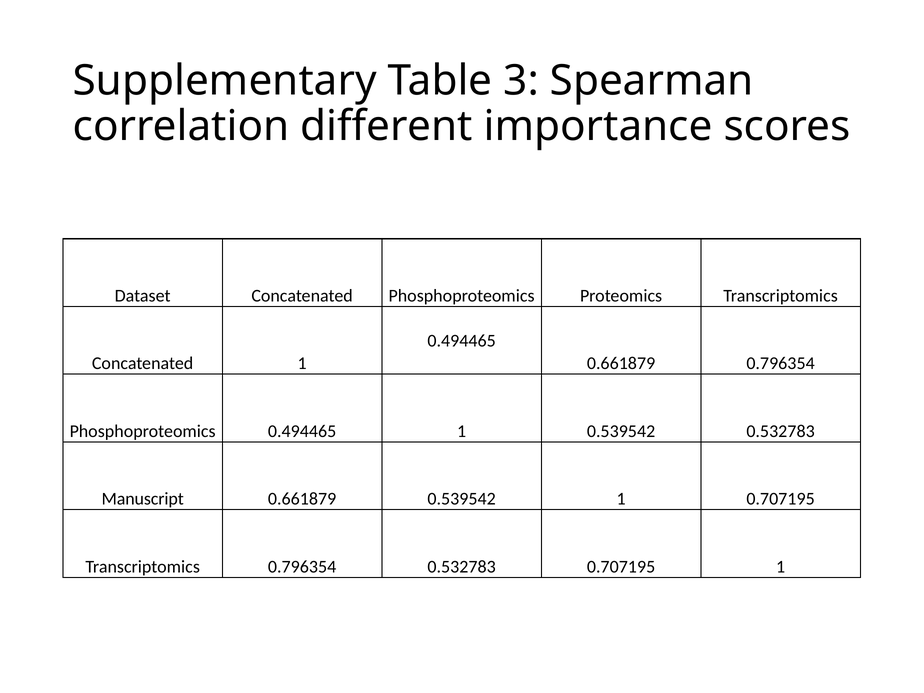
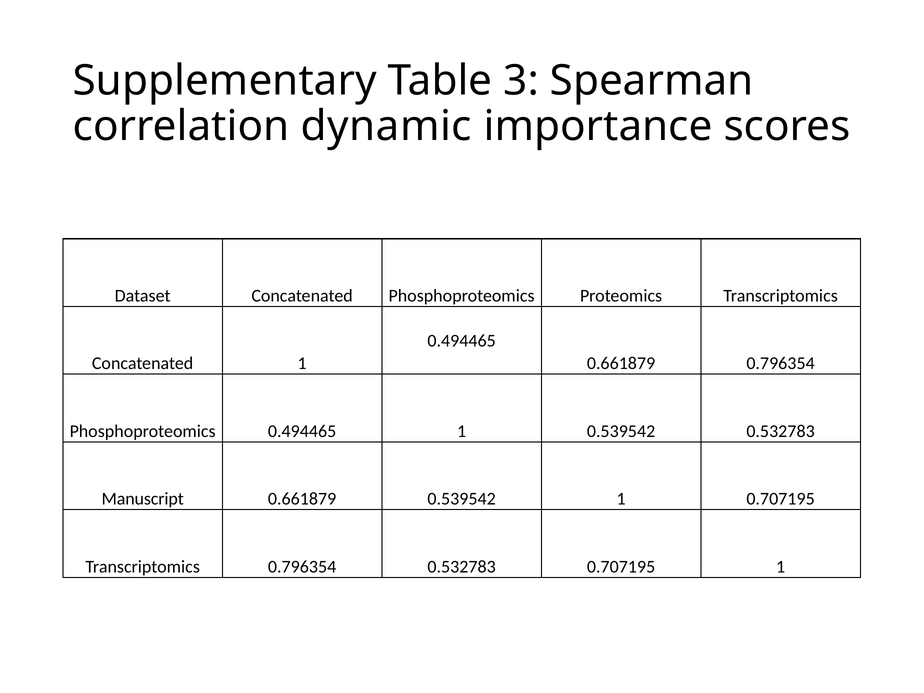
different: different -> dynamic
